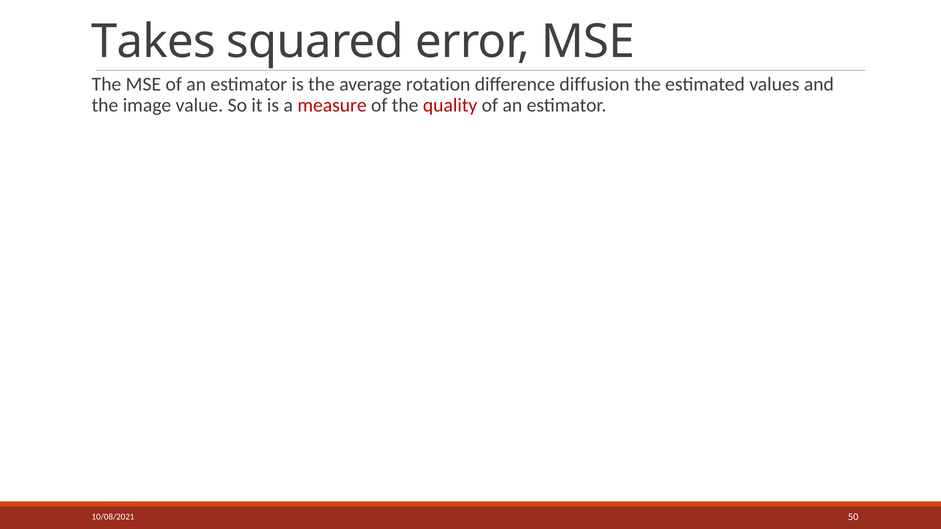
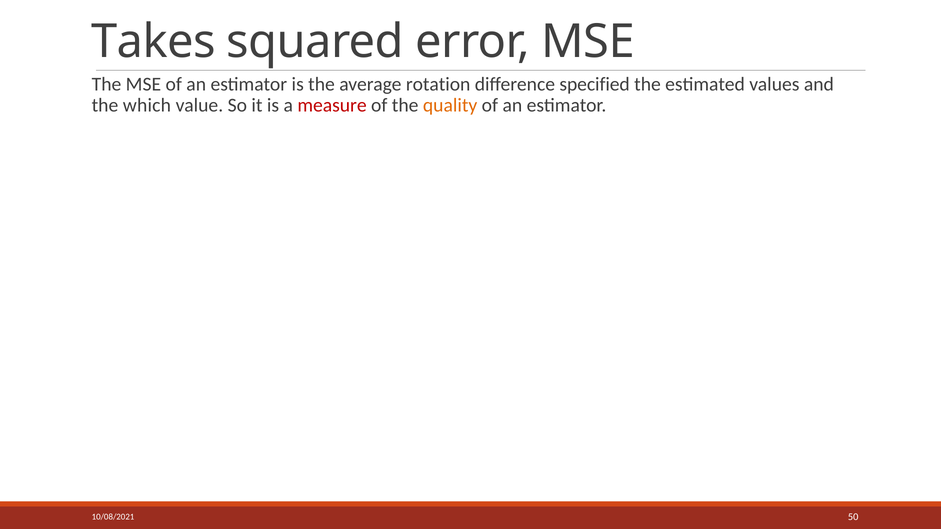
diffusion: diffusion -> specified
image: image -> which
quality colour: red -> orange
